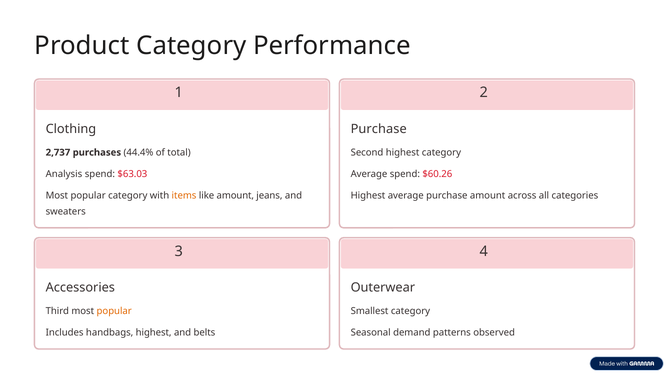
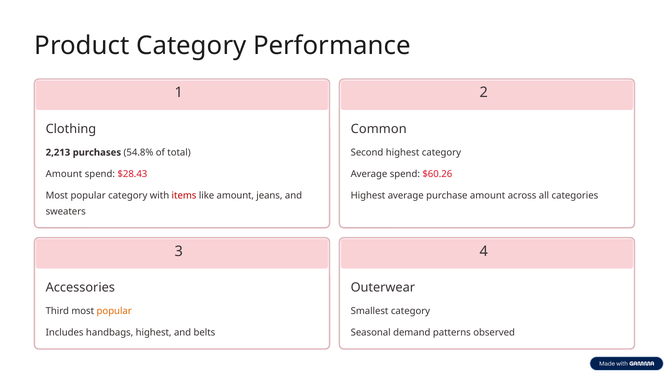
Purchase at (379, 129): Purchase -> Common
2,737: 2,737 -> 2,213
44.4%: 44.4% -> 54.8%
Analysis at (64, 174): Analysis -> Amount
$63.03: $63.03 -> $28.43
items colour: orange -> red
